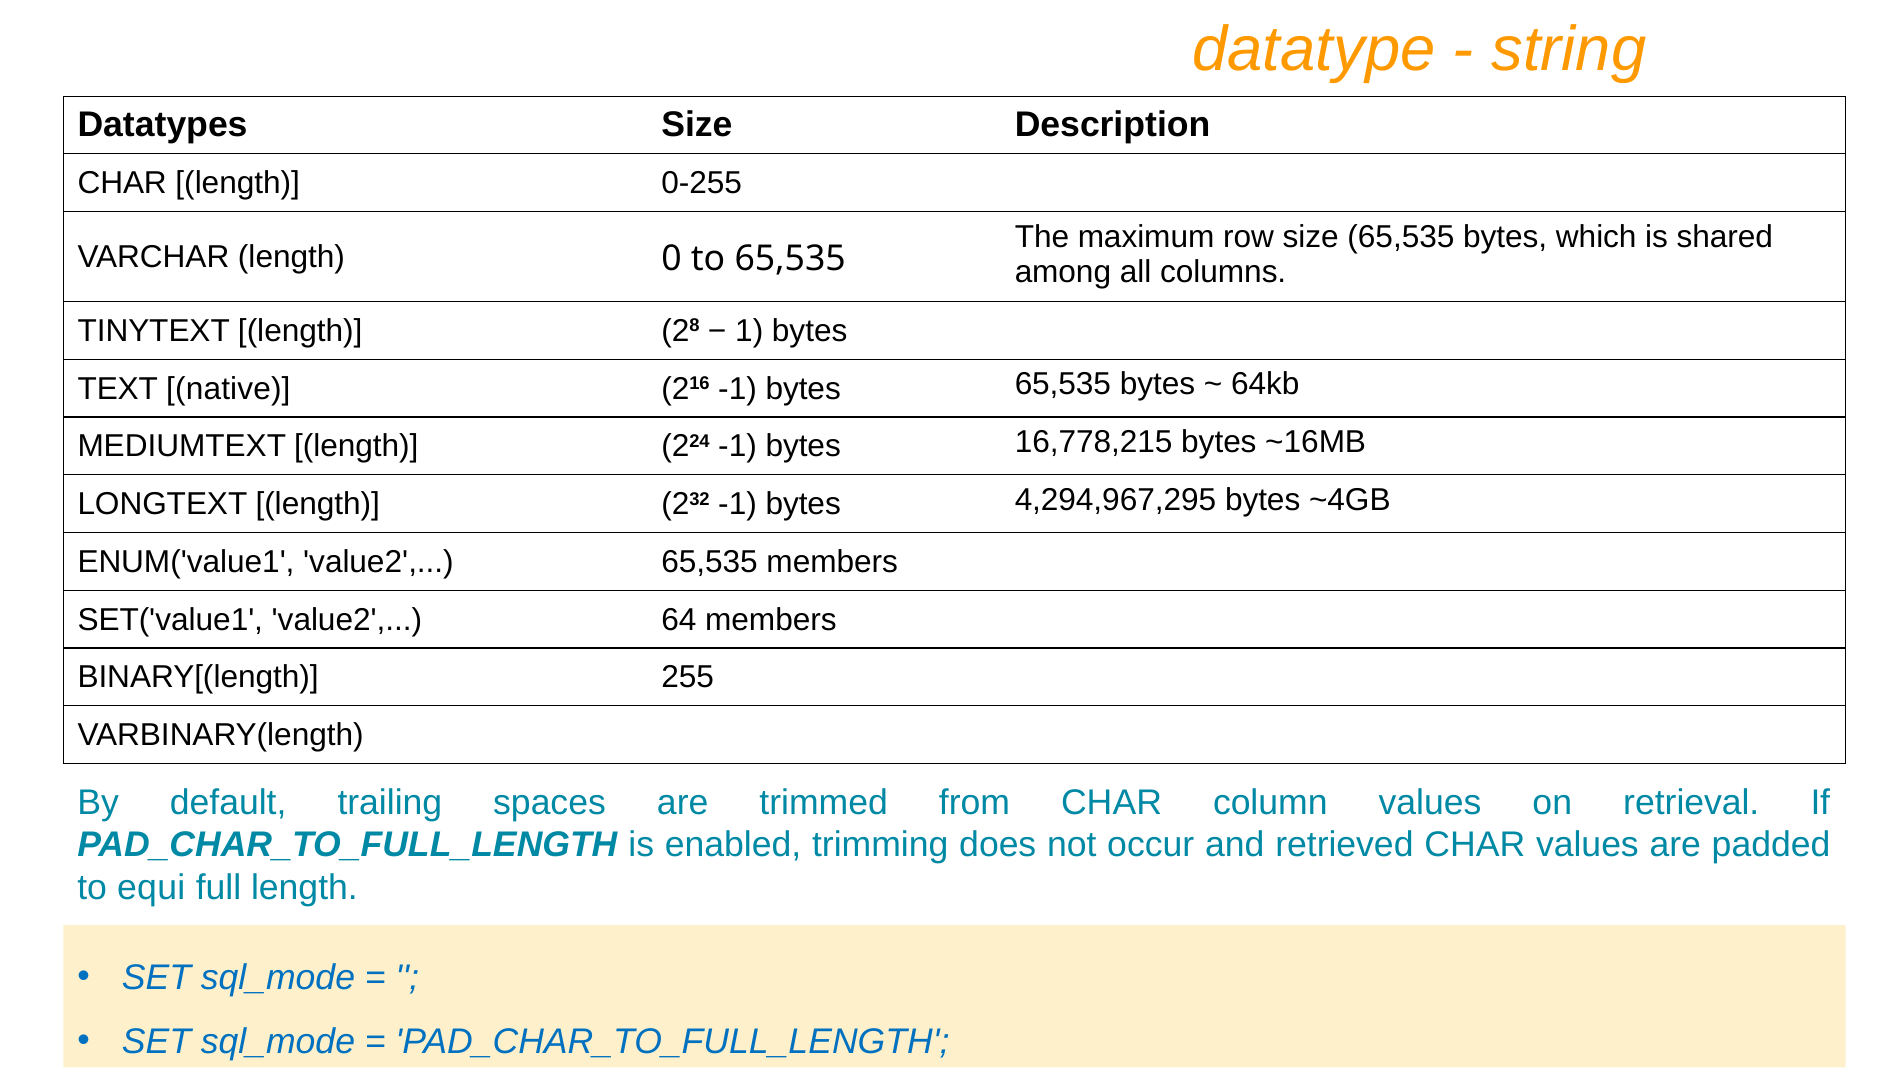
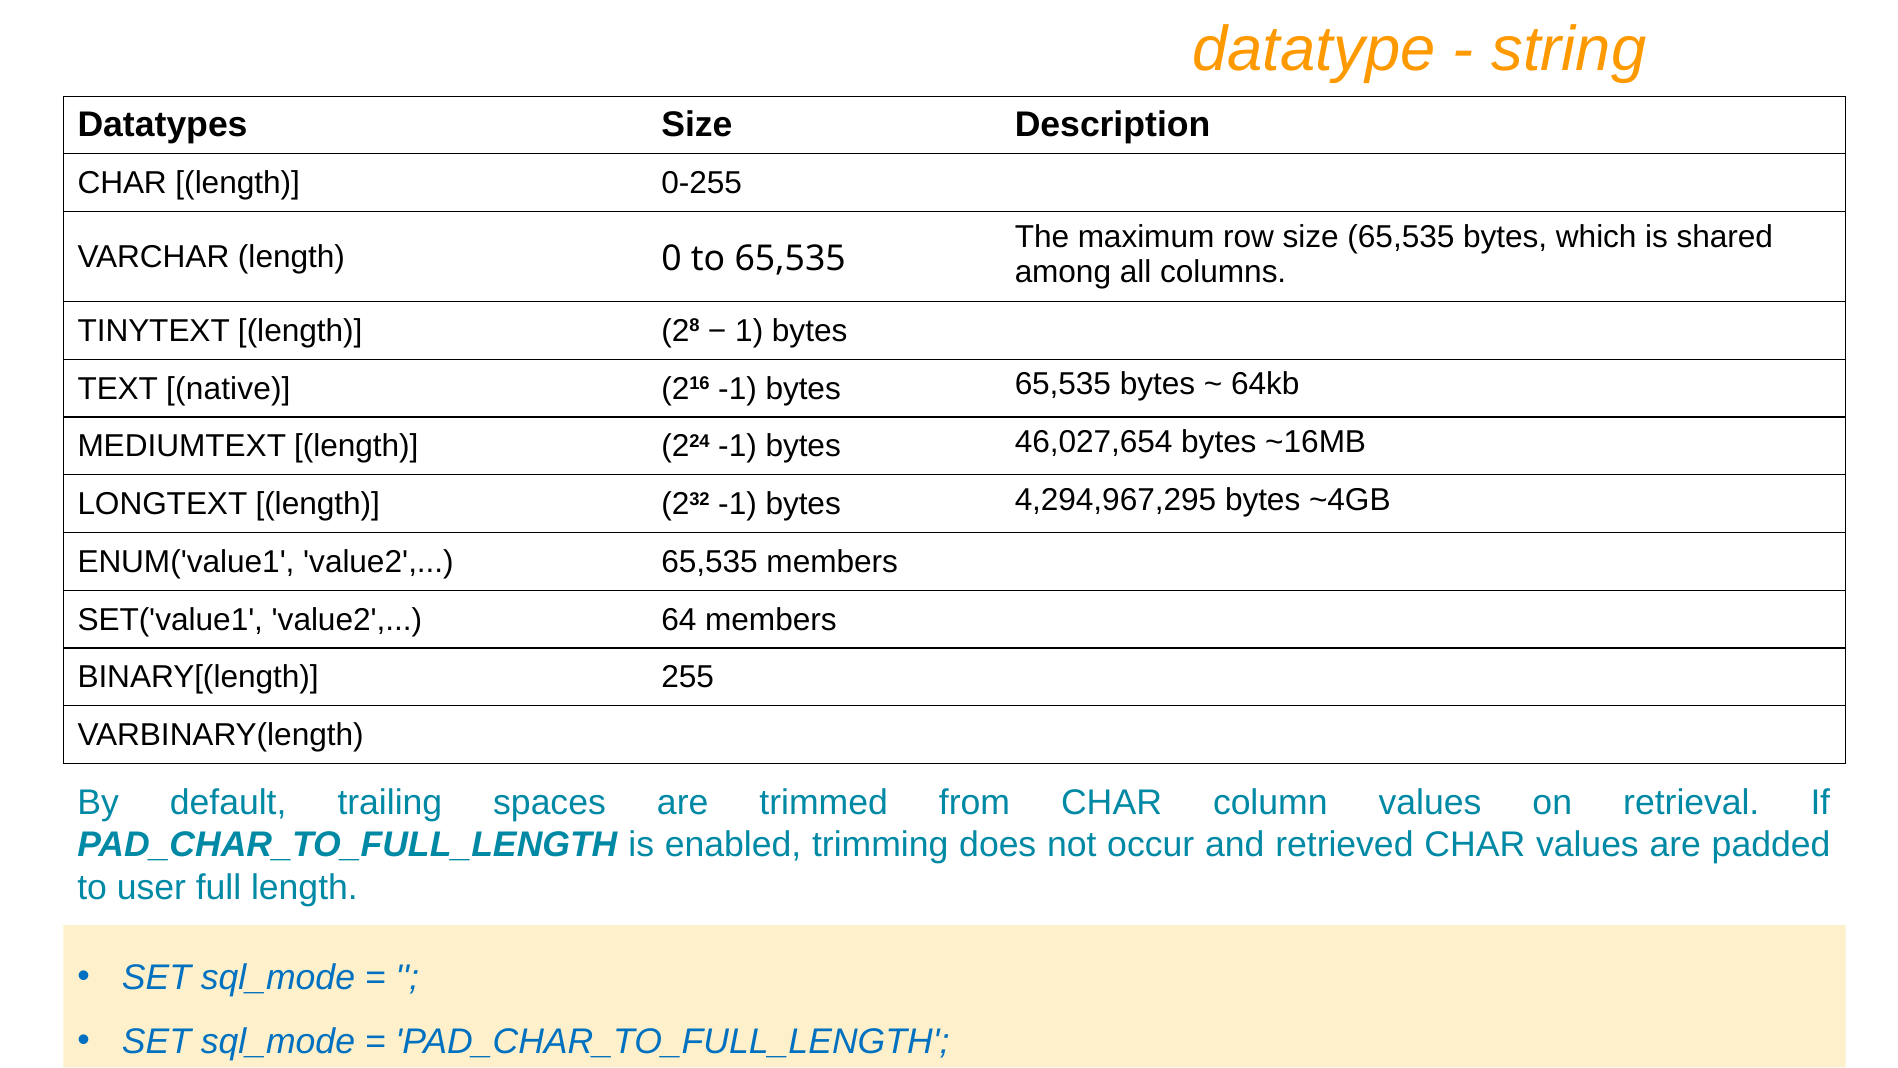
16,778,215: 16,778,215 -> 46,027,654
equi: equi -> user
